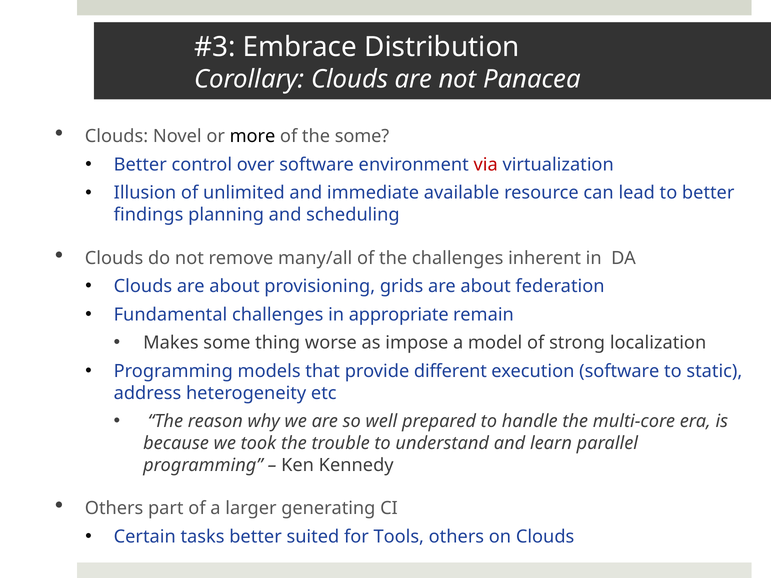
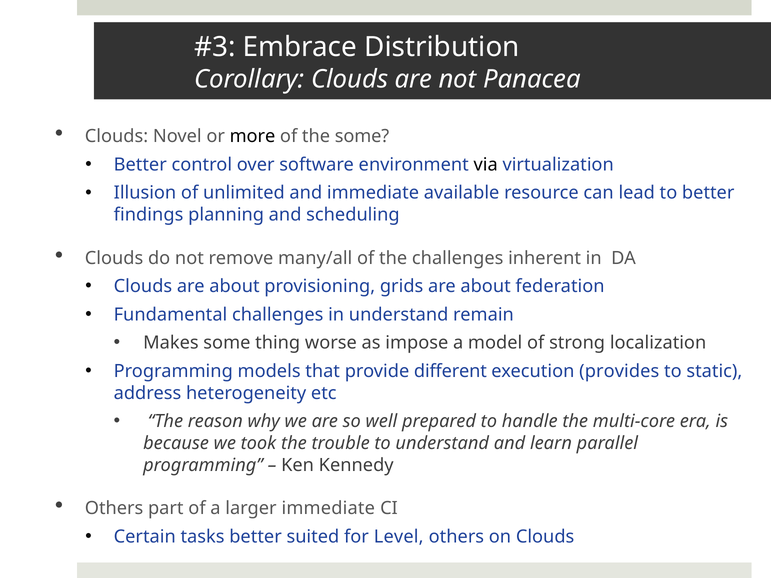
via colour: red -> black
in appropriate: appropriate -> understand
execution software: software -> provides
larger generating: generating -> immediate
Tools: Tools -> Level
